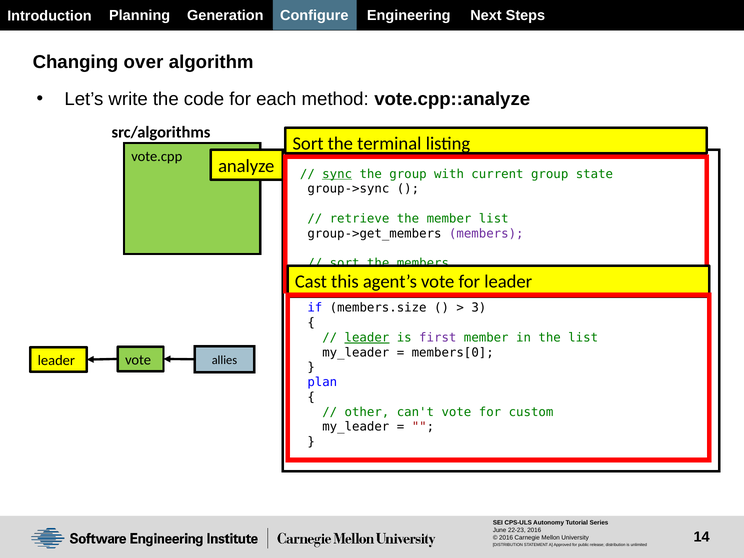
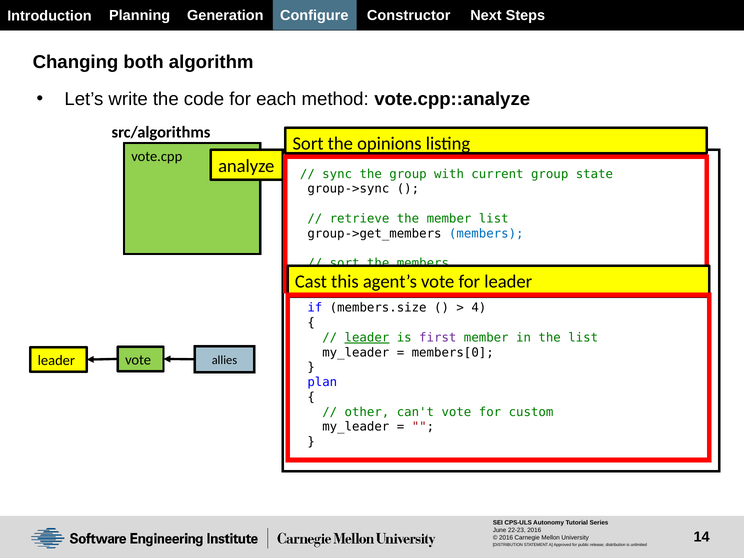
Engineering: Engineering -> Constructor
over: over -> both
terminal: terminal -> opinions
sync underline: present -> none
members at (486, 233) colour: purple -> blue
3: 3 -> 4
